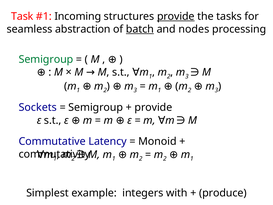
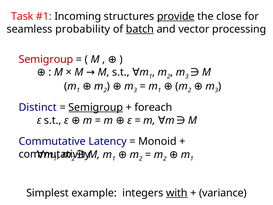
tasks: tasks -> close
abstraction: abstraction -> probability
nodes: nodes -> vector
Semigroup at (46, 59) colour: green -> red
Sockets: Sockets -> Distinct
Semigroup at (96, 107) underline: none -> present
provide at (153, 107): provide -> foreach
with underline: none -> present
produce: produce -> variance
